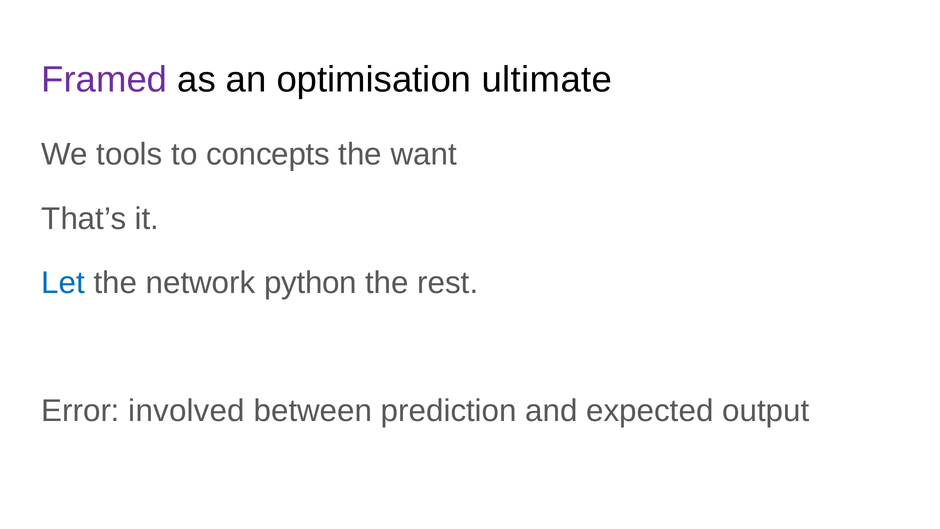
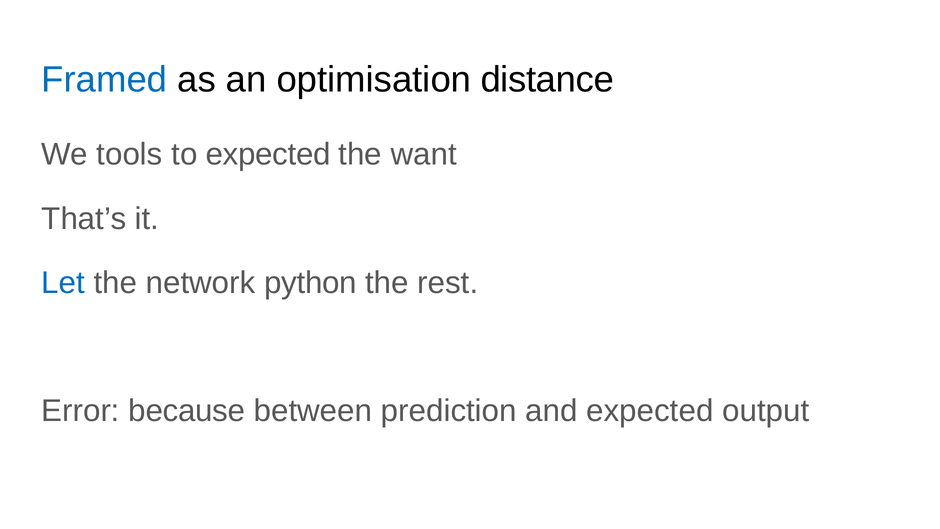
Framed colour: purple -> blue
ultimate: ultimate -> distance
to concepts: concepts -> expected
involved: involved -> because
